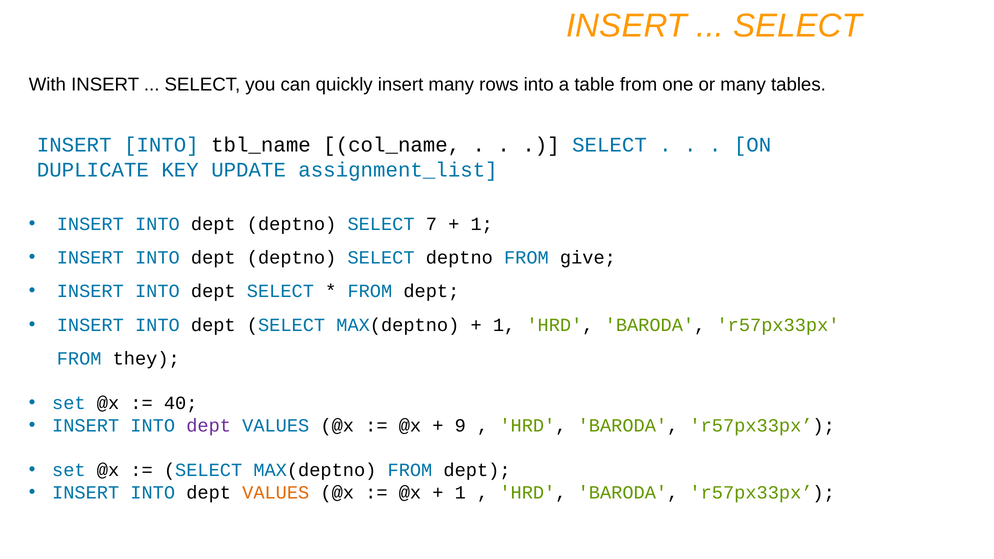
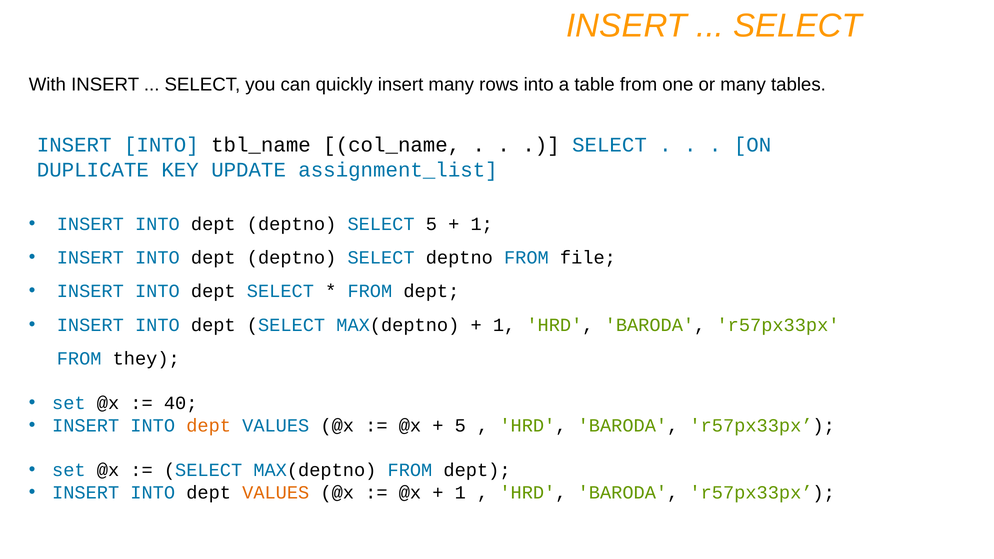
SELECT 7: 7 -> 5
give: give -> file
dept at (209, 426) colour: purple -> orange
9 at (460, 426): 9 -> 5
